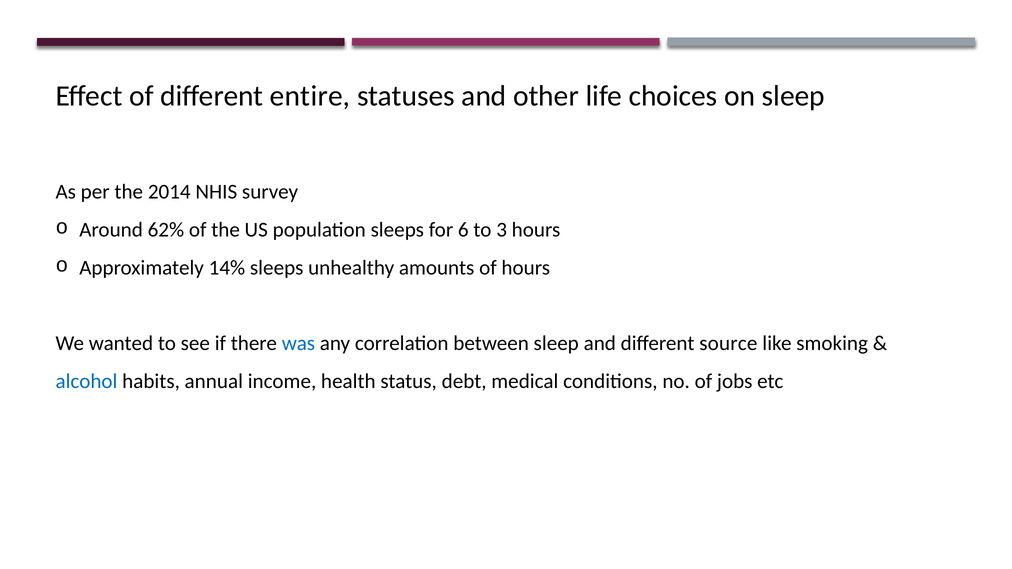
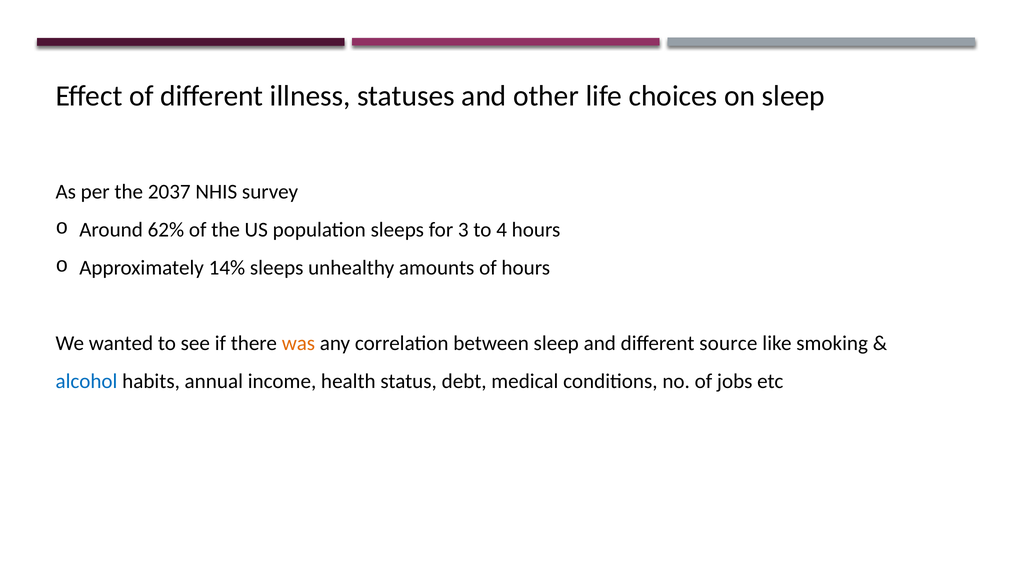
entire: entire -> illness
2014: 2014 -> 2037
6: 6 -> 3
3: 3 -> 4
was colour: blue -> orange
